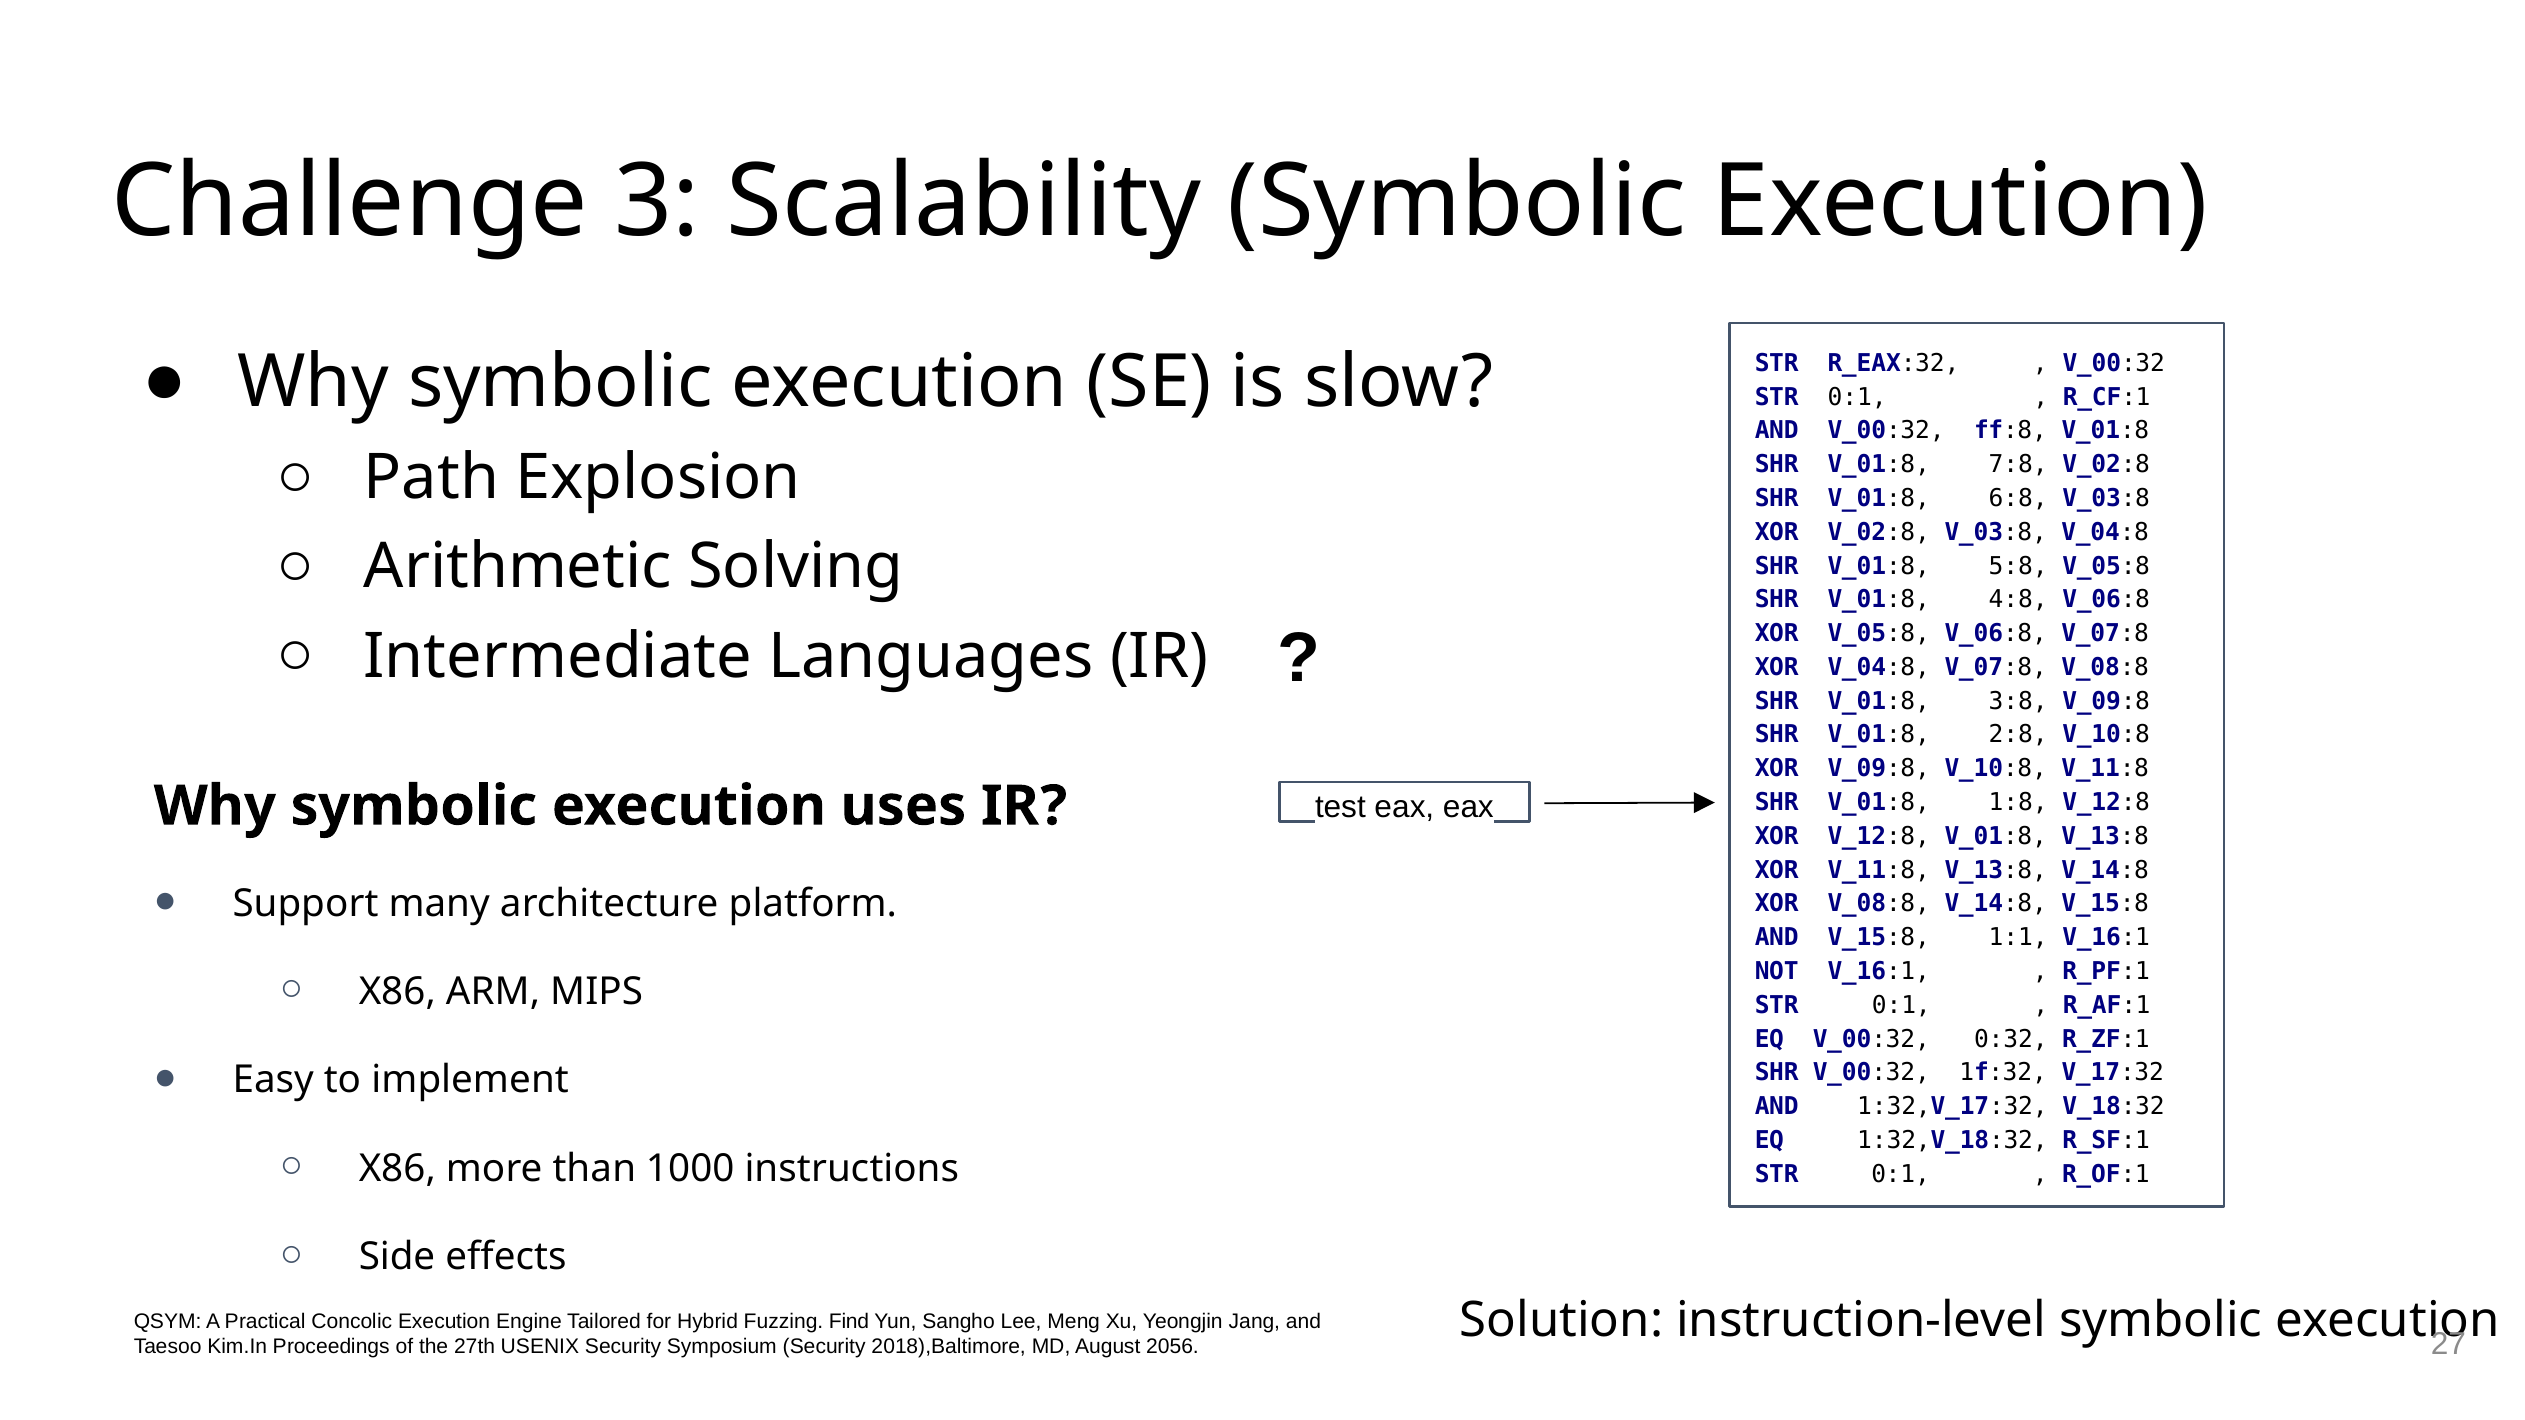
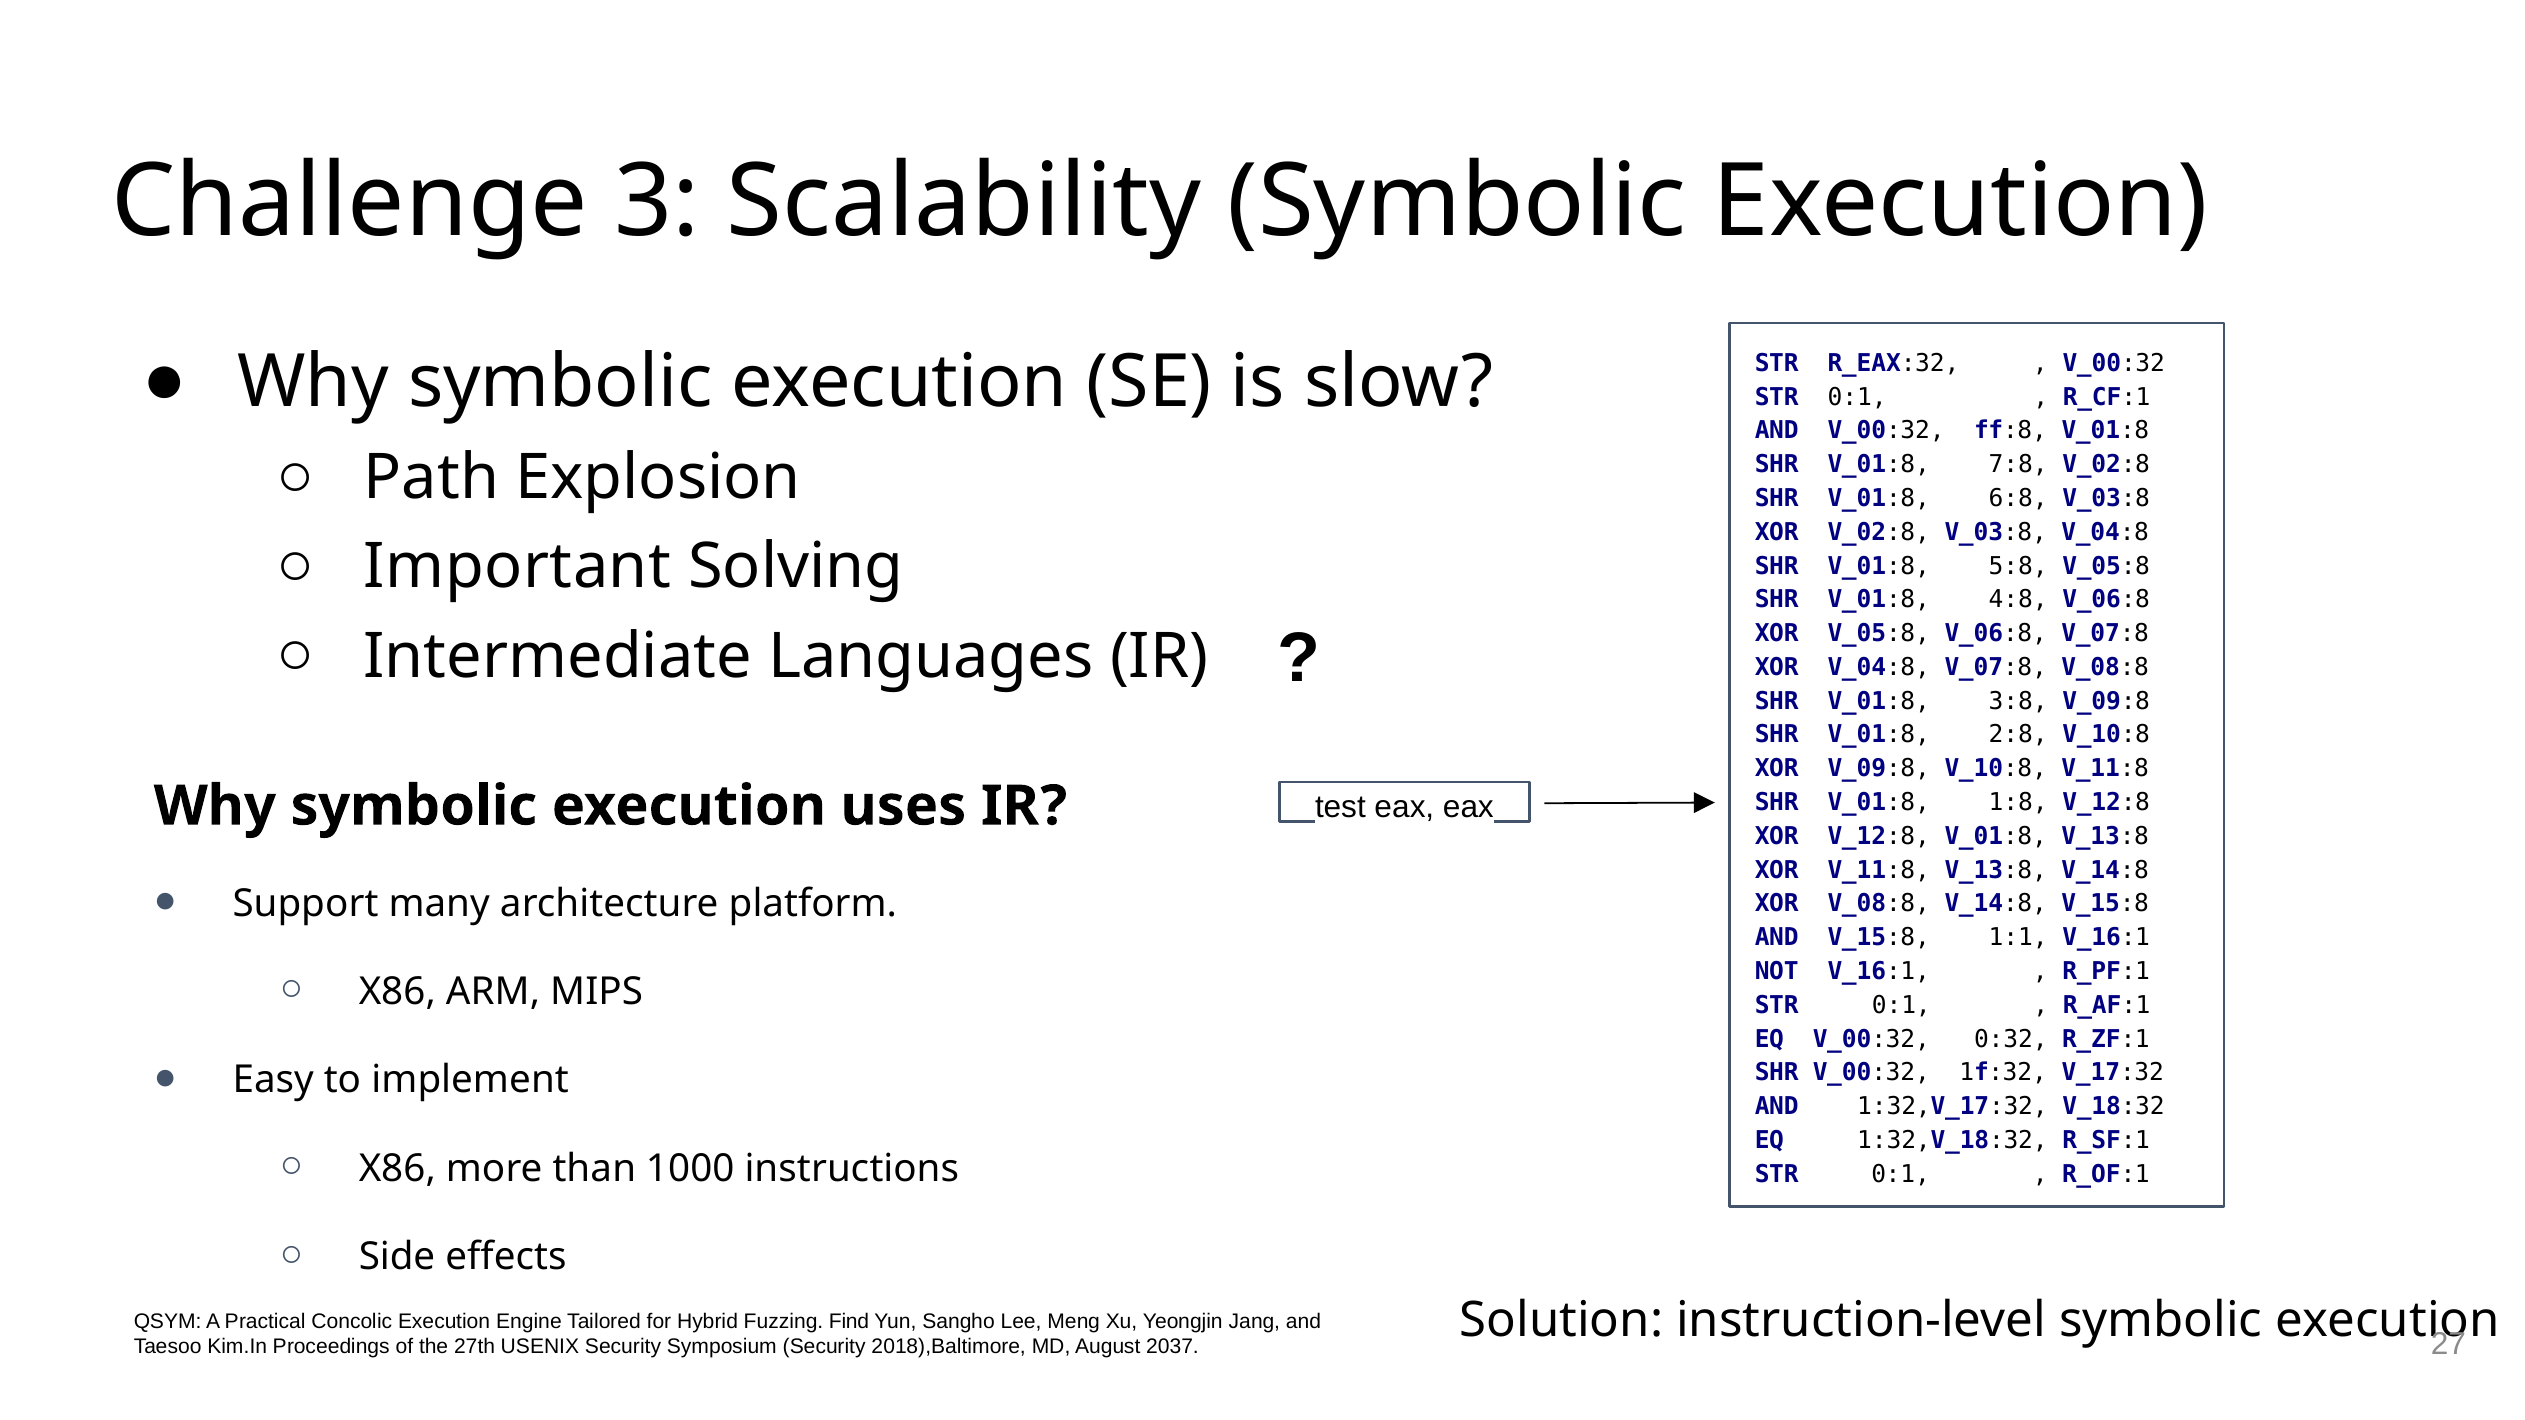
Arithmetic: Arithmetic -> Important
2056: 2056 -> 2037
